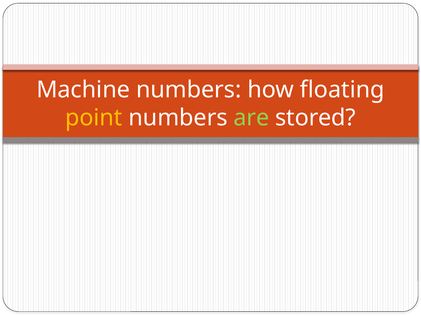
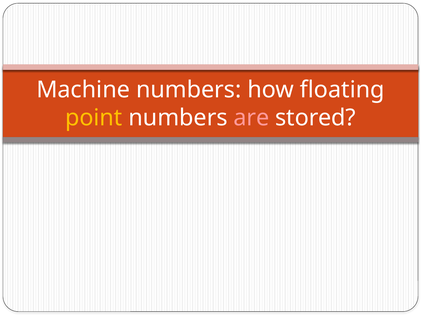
are colour: light green -> pink
